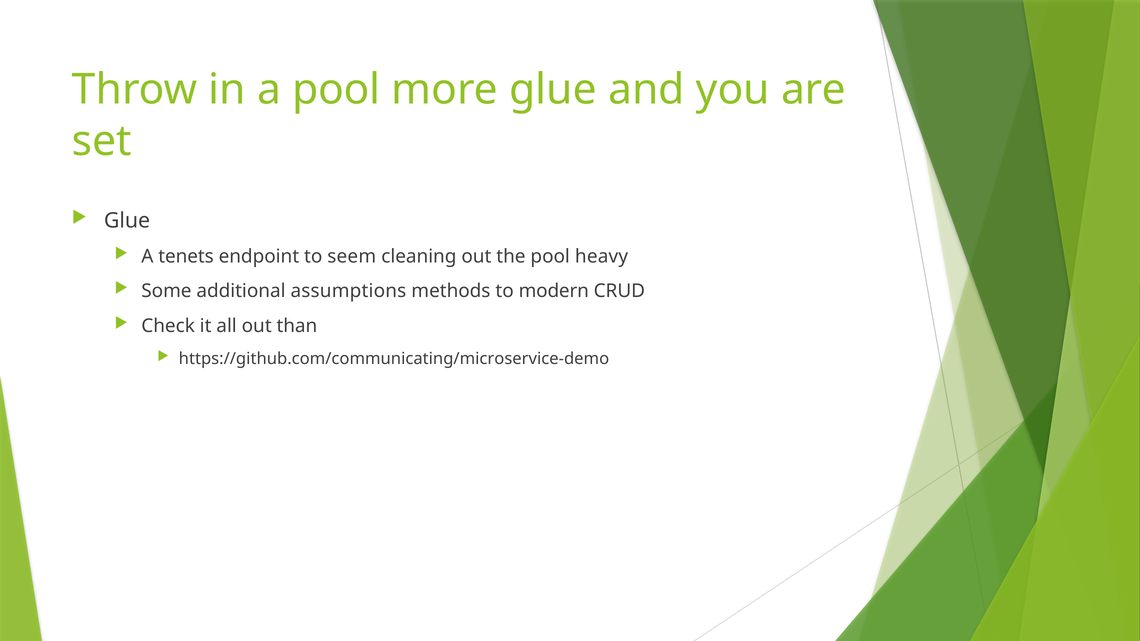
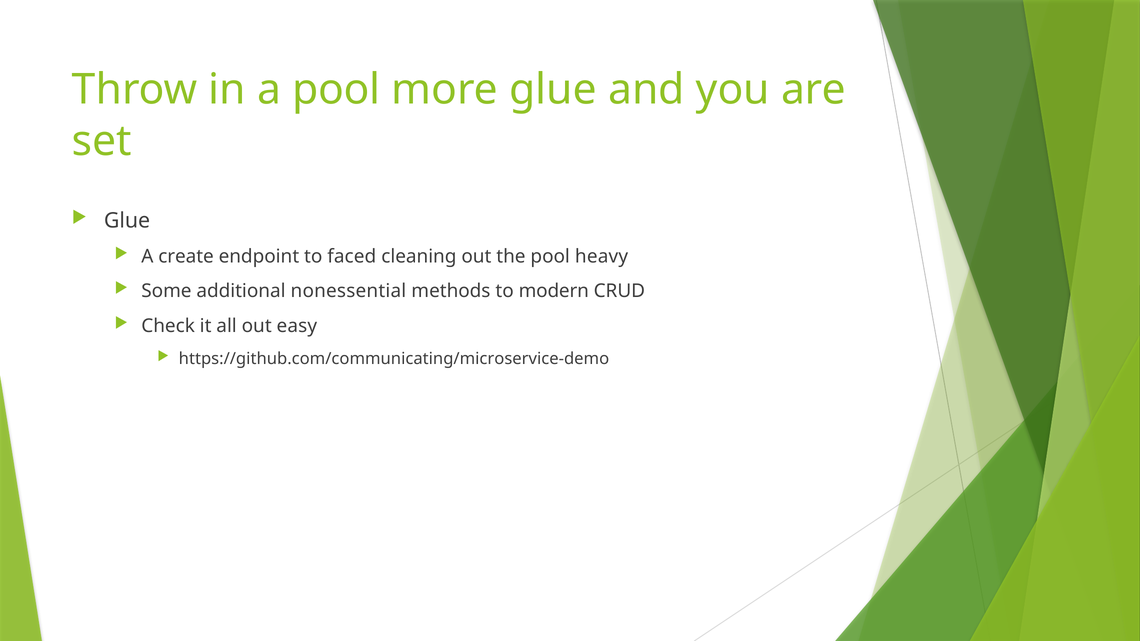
tenets: tenets -> create
seem: seem -> faced
assumptions: assumptions -> nonessential
than: than -> easy
